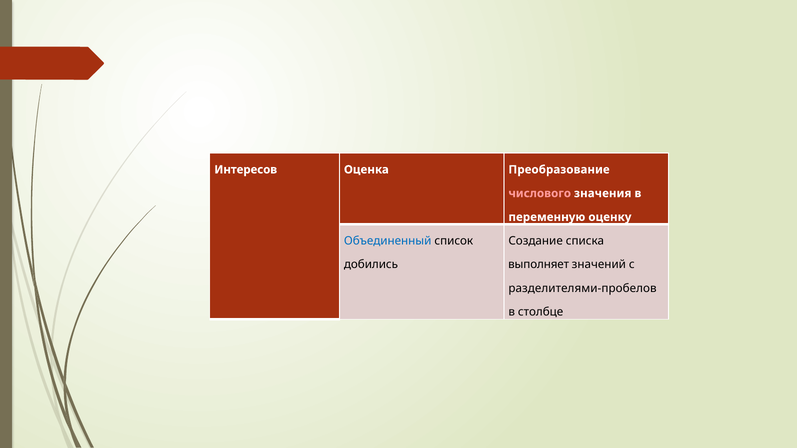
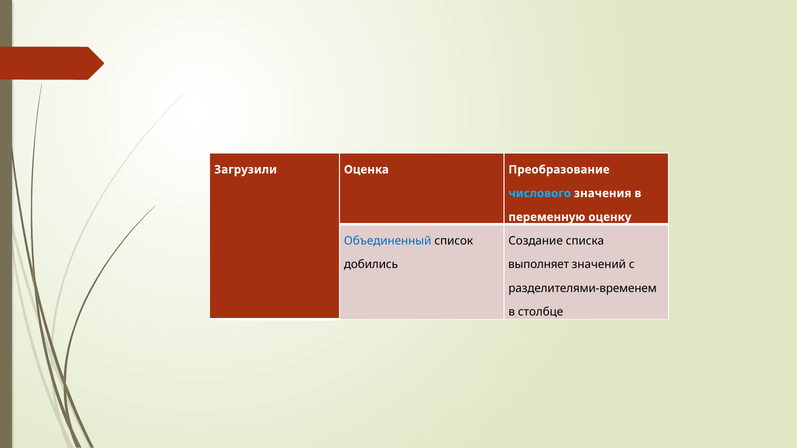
Интересов: Интересов -> Загрузили
числового colour: pink -> light blue
разделителями-пробелов: разделителями-пробелов -> разделителями-временем
